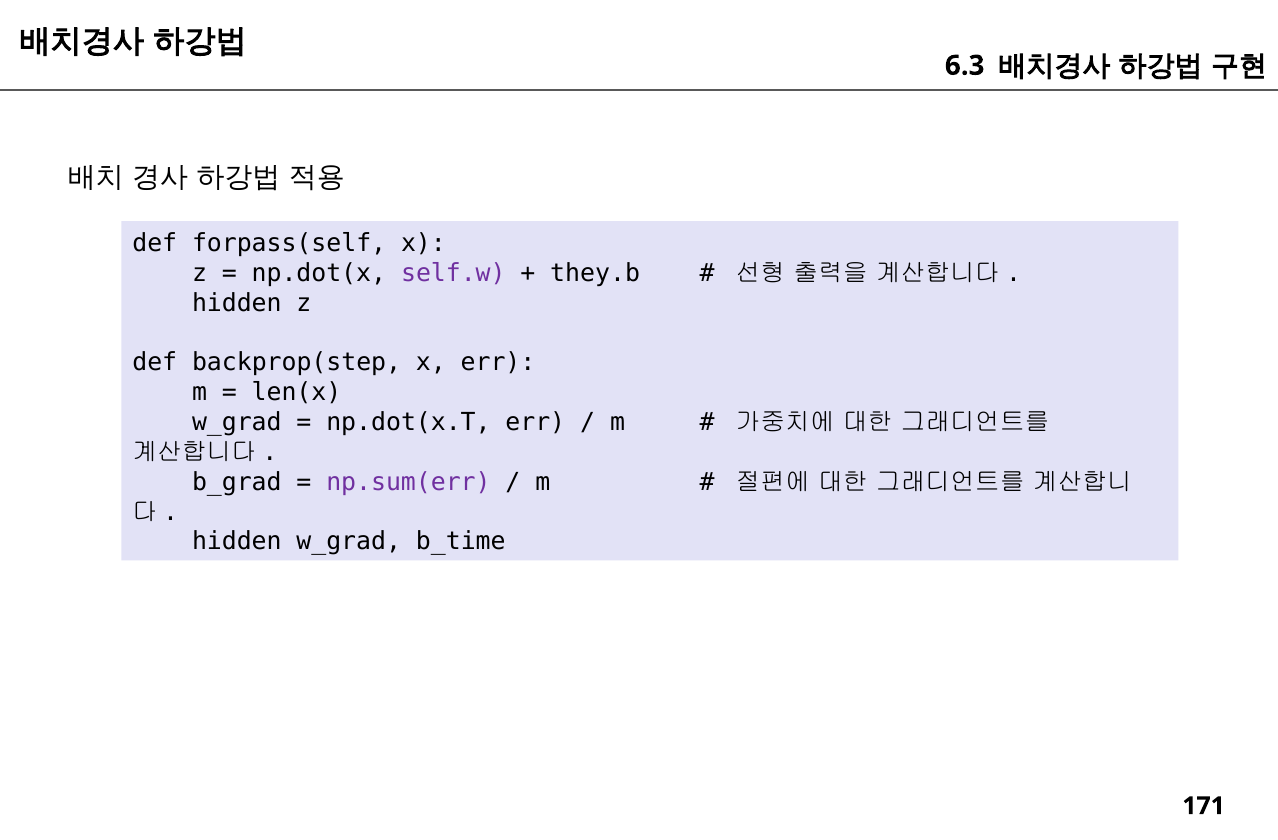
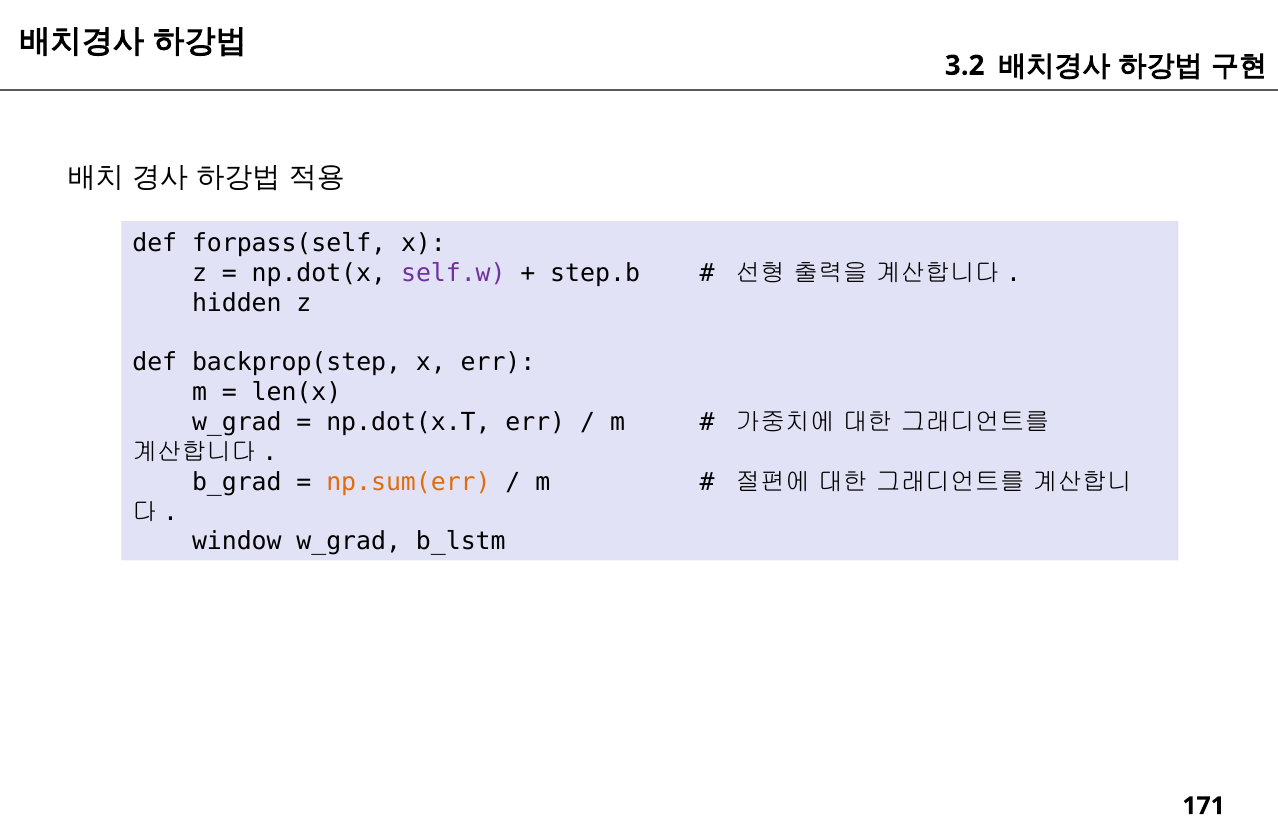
6.3: 6.3 -> 3.2
they.b: they.b -> step.b
np.sum(err colour: purple -> orange
hidden at (237, 541): hidden -> window
b_time: b_time -> b_lstm
